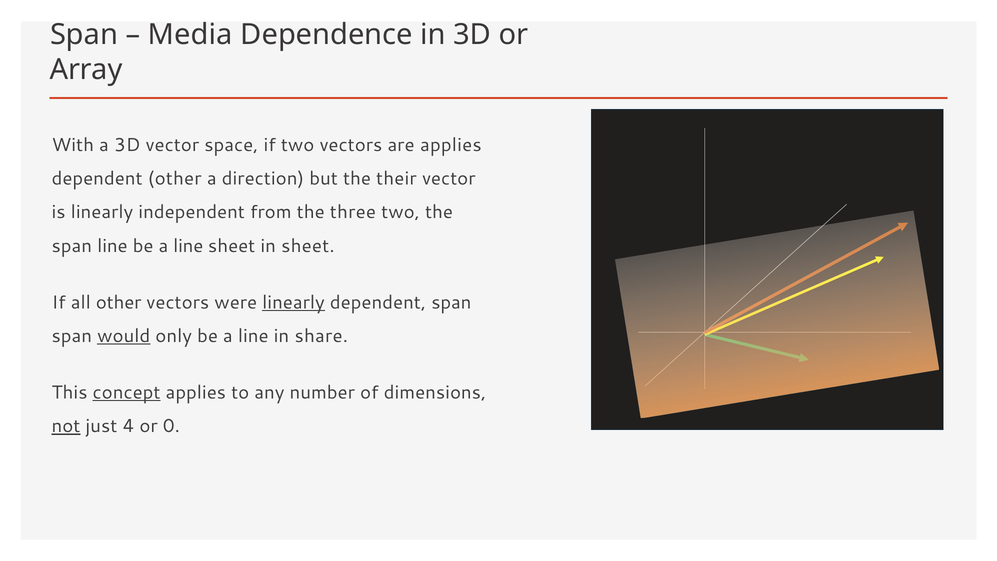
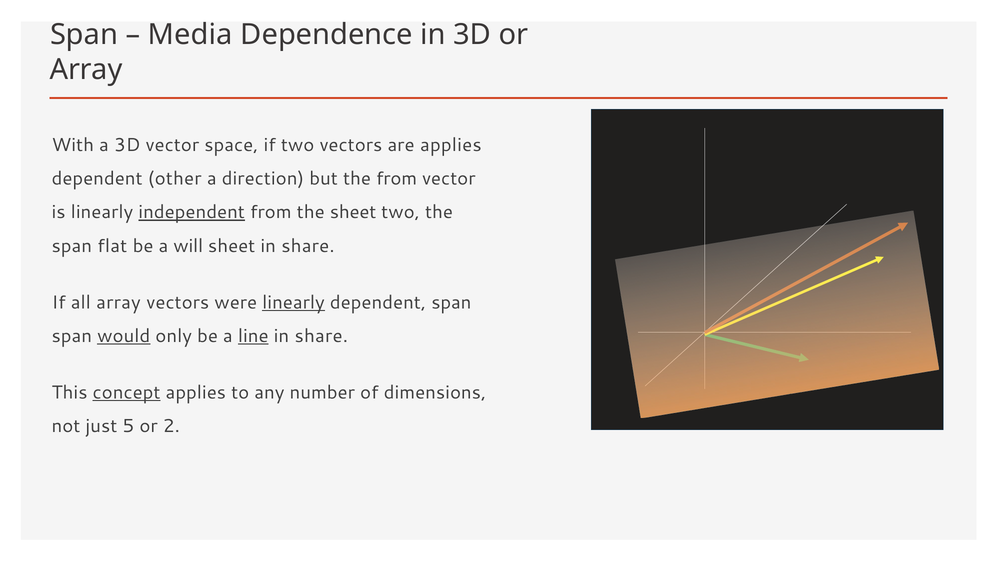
the their: their -> from
independent underline: none -> present
the three: three -> sheet
span line: line -> flat
line at (188, 246): line -> will
sheet in sheet: sheet -> share
all other: other -> array
line at (253, 336) underline: none -> present
not underline: present -> none
4: 4 -> 5
0: 0 -> 2
